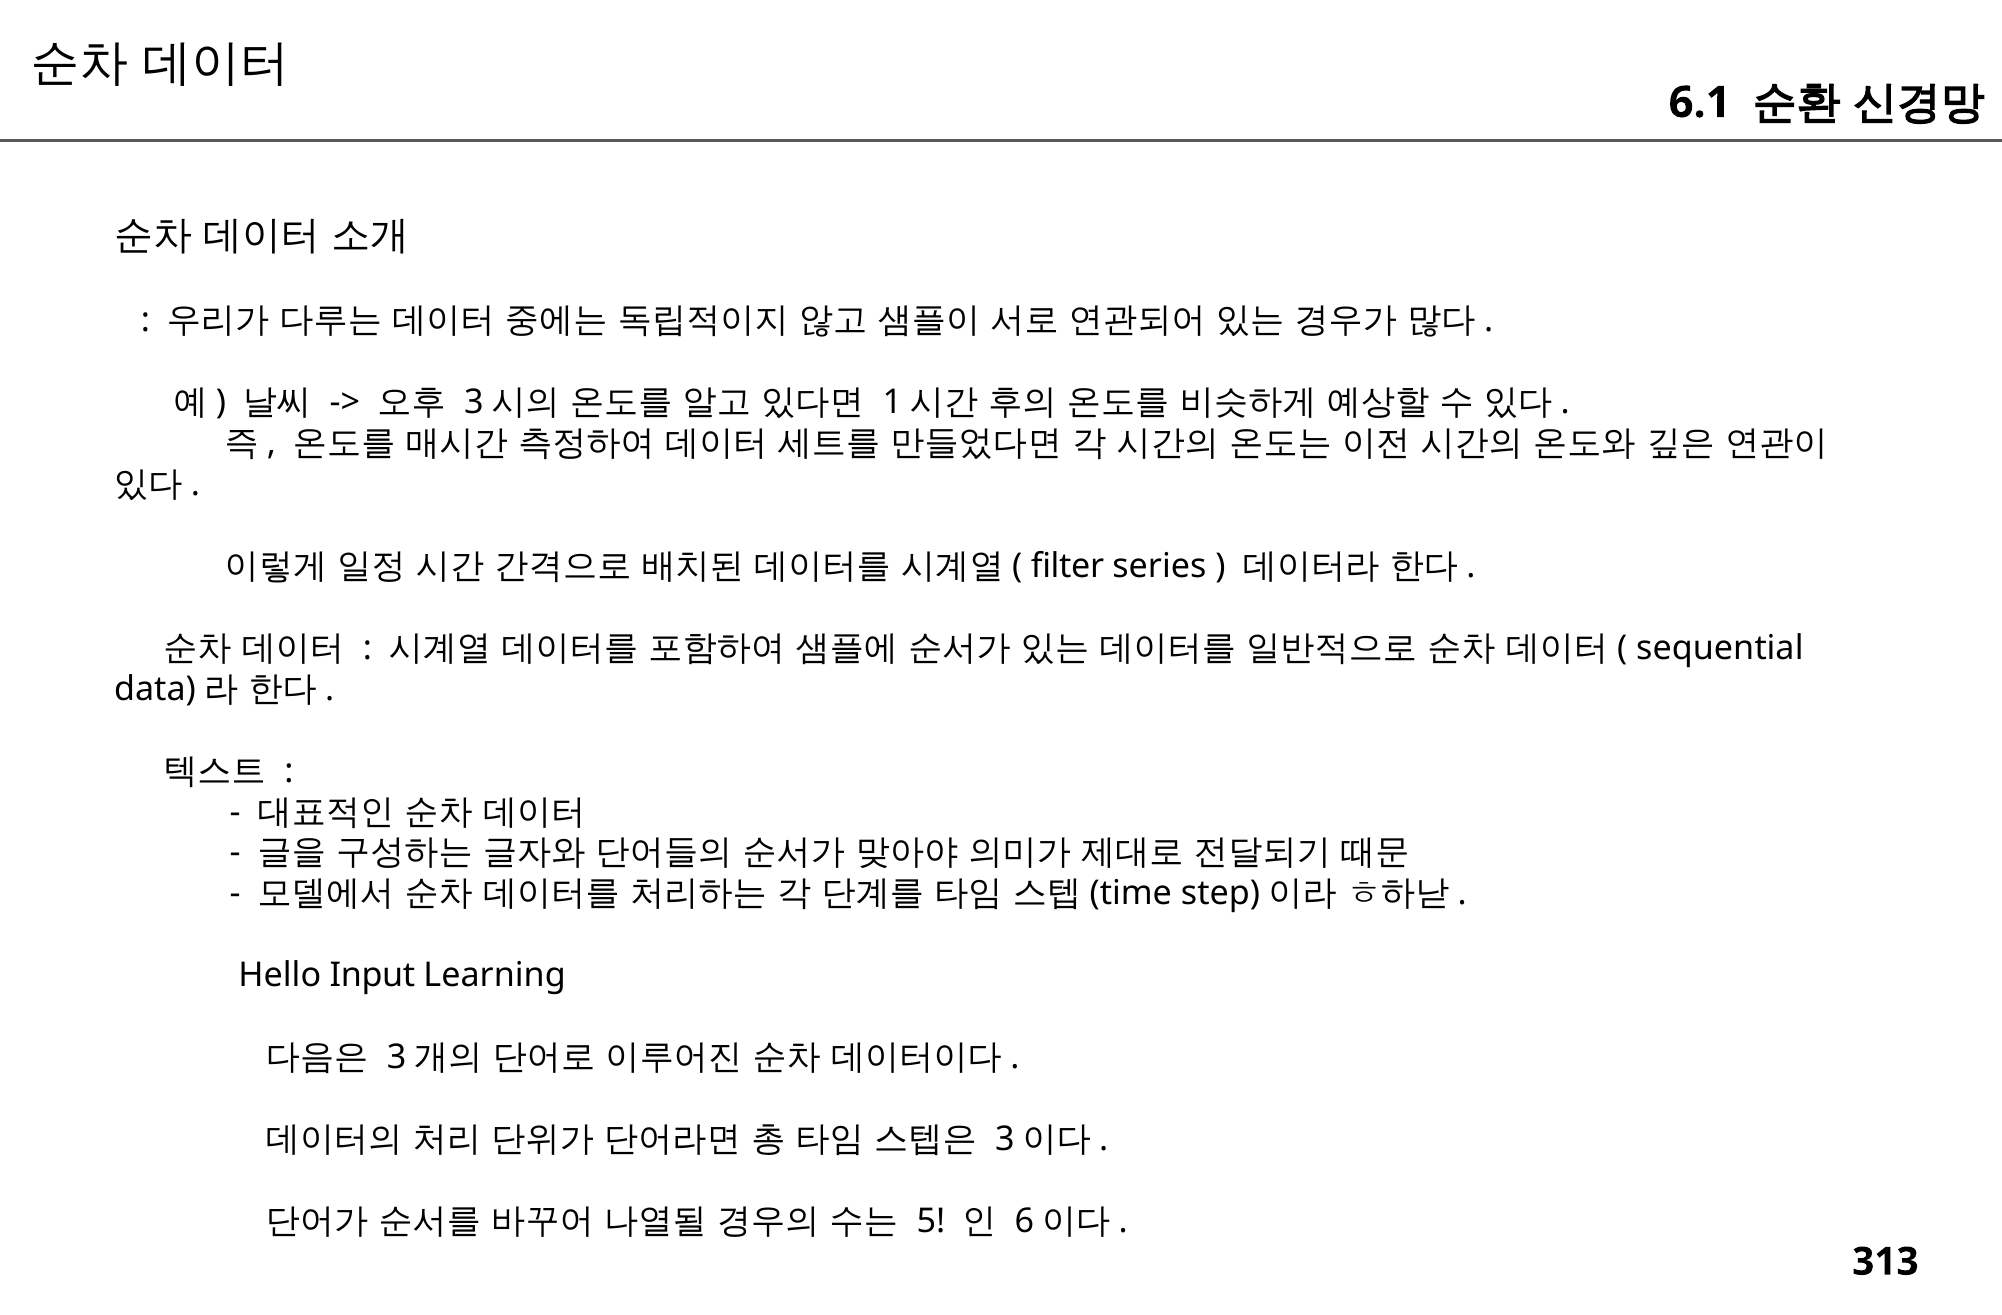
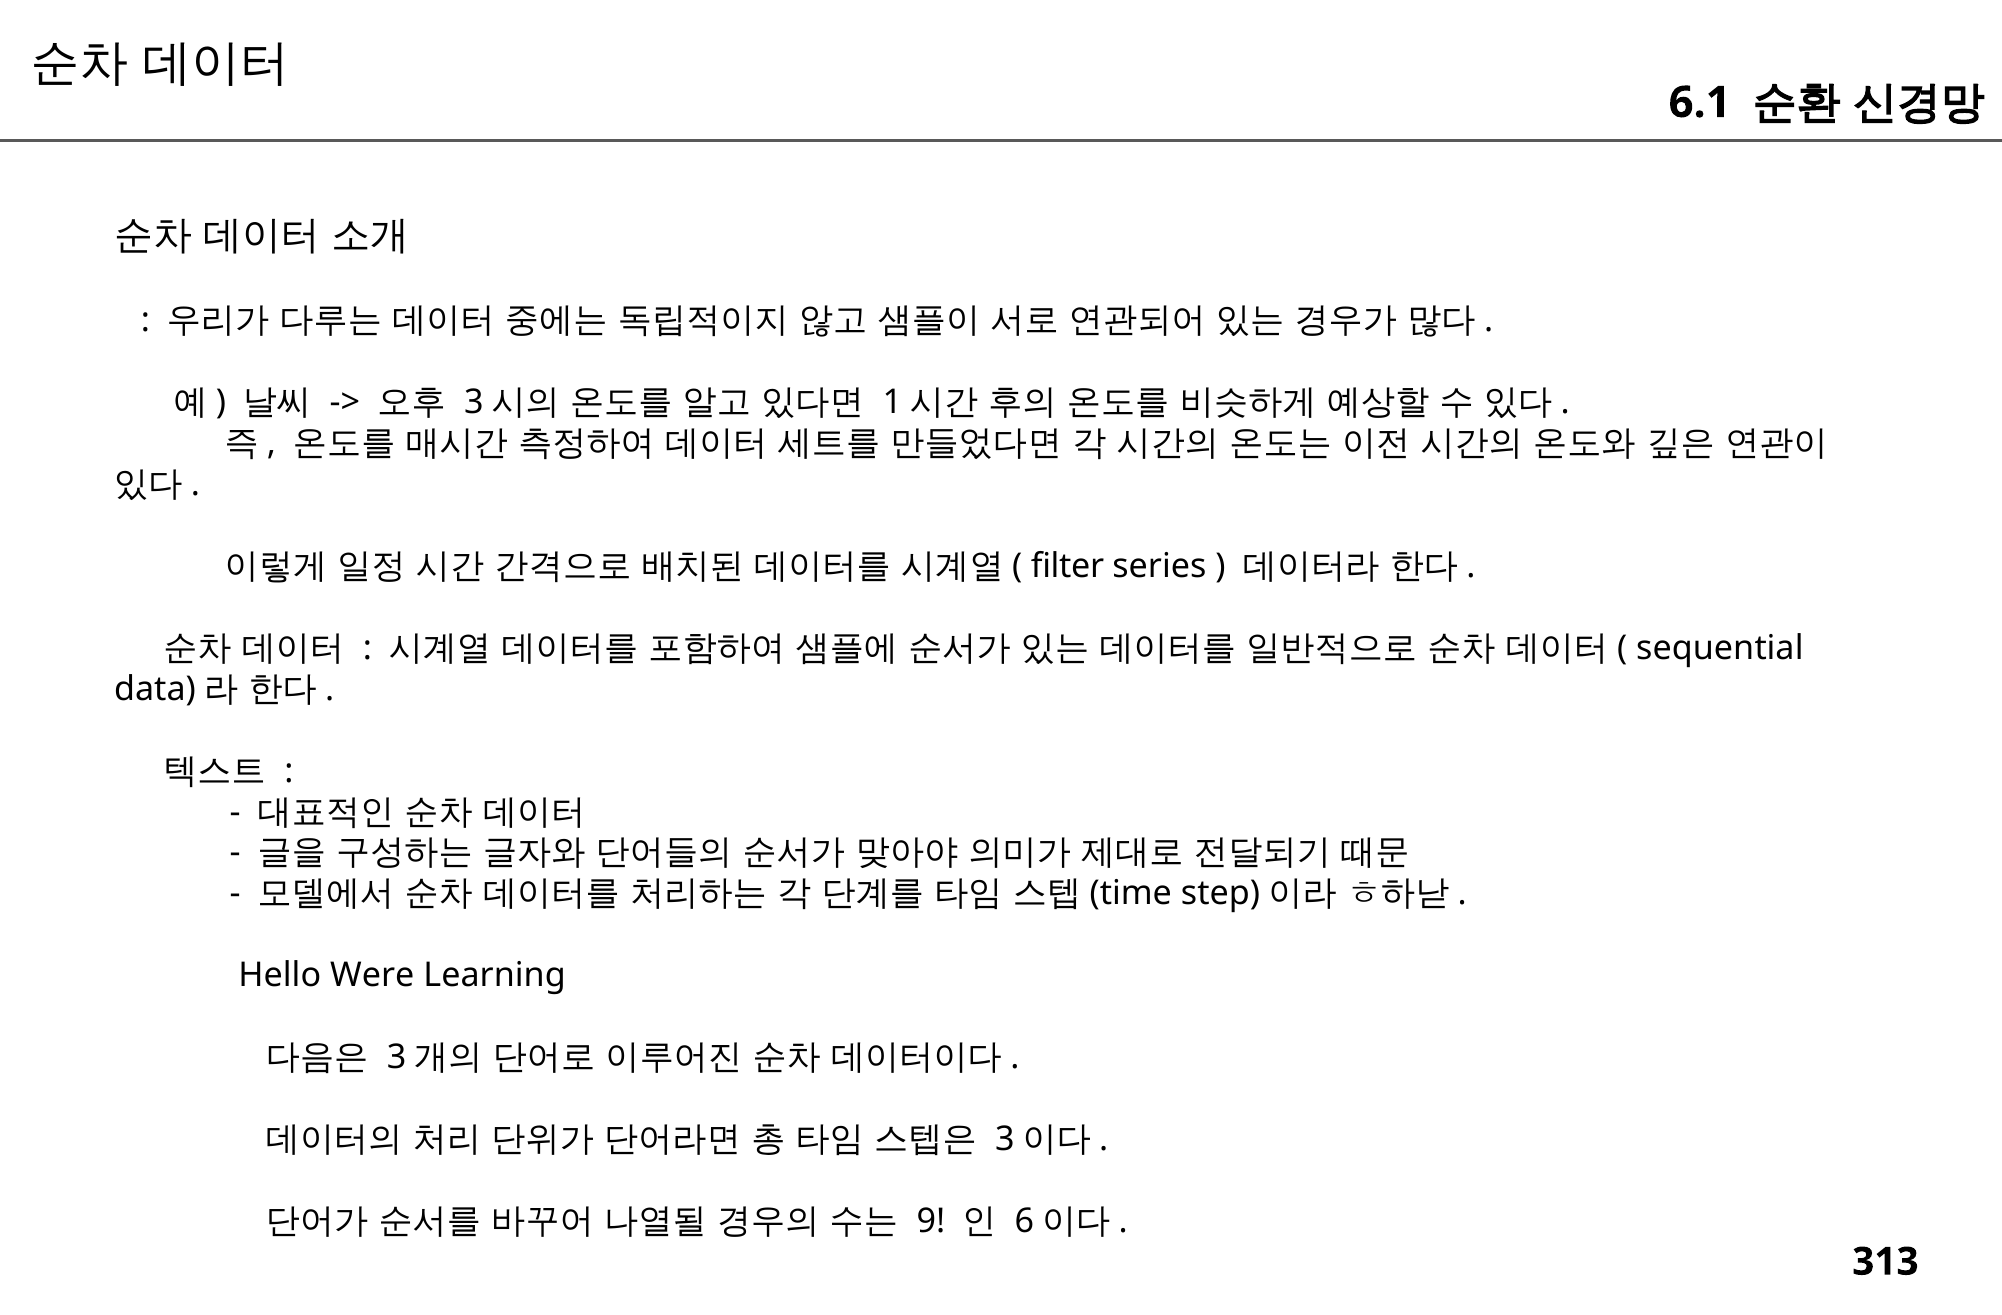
Input: Input -> Were
5: 5 -> 9
